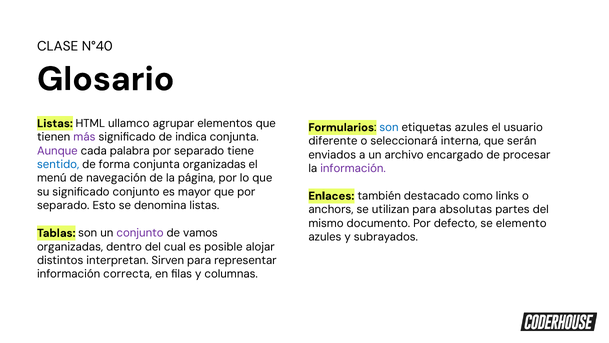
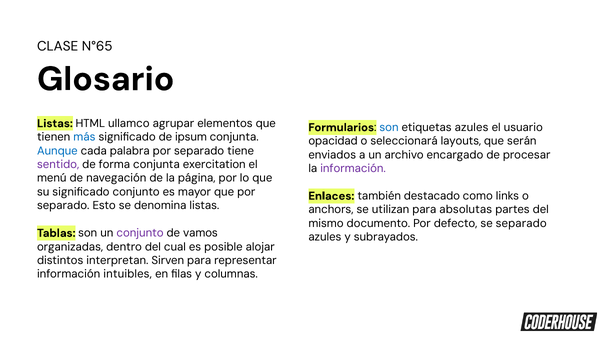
N°40: N°40 -> N°65
más colour: purple -> blue
indica: indica -> ipsum
diferente: diferente -> opacidad
interna: interna -> layouts
Aunque colour: purple -> blue
sentido colour: blue -> purple
conjunta organizadas: organizadas -> exercitation
se elemento: elemento -> separado
correcta: correcta -> intuibles
